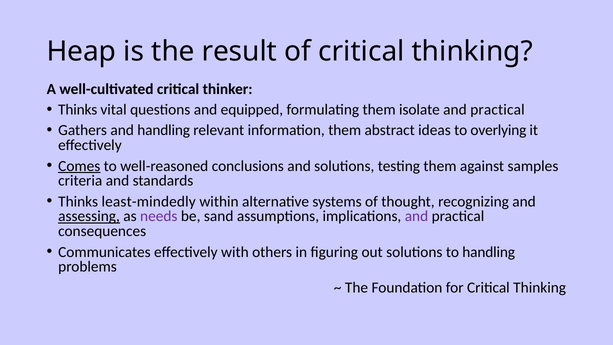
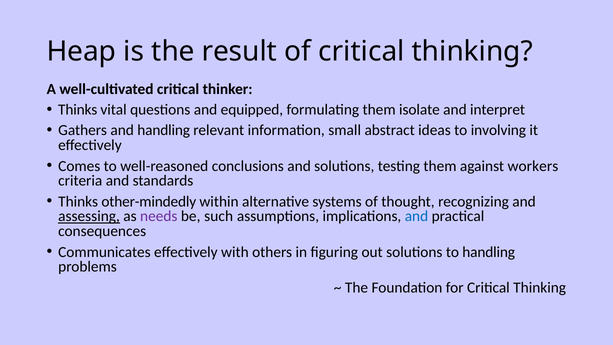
practical at (497, 110): practical -> interpret
information them: them -> small
overlying: overlying -> involving
Comes underline: present -> none
samples: samples -> workers
least-mindedly: least-mindedly -> other-mindedly
sand: sand -> such
and at (416, 216) colour: purple -> blue
